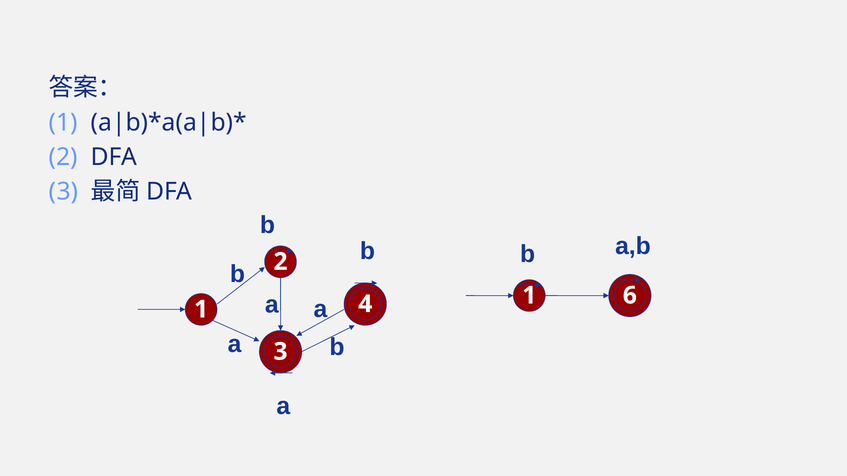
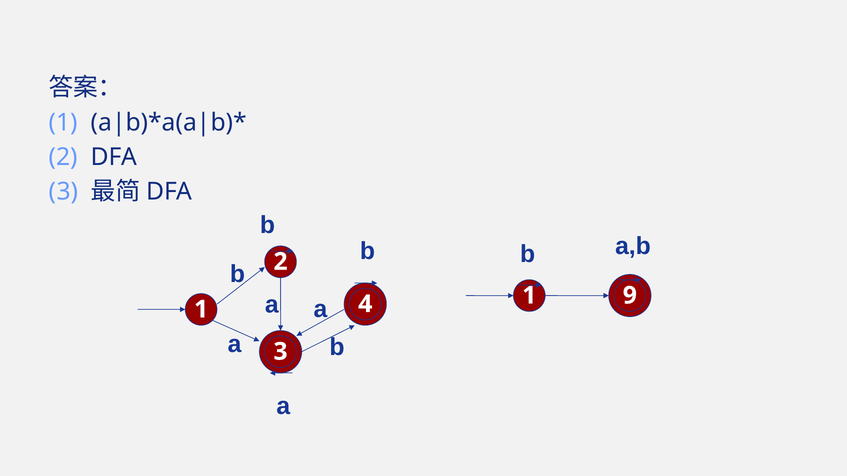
6: 6 -> 9
